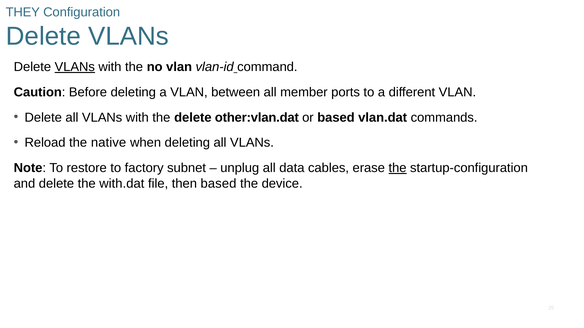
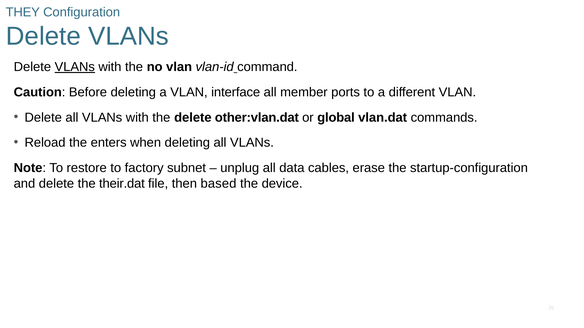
between: between -> interface
or based: based -> global
native: native -> enters
the at (398, 168) underline: present -> none
with.dat: with.dat -> their.dat
